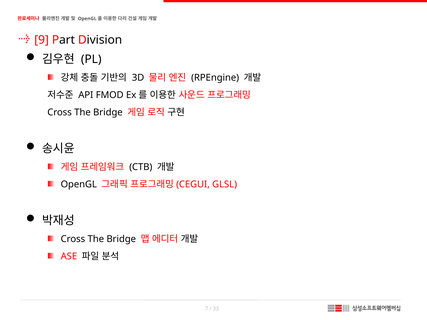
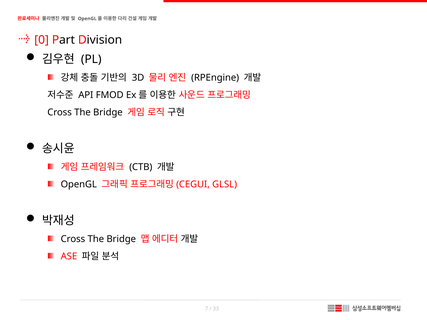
9: 9 -> 0
